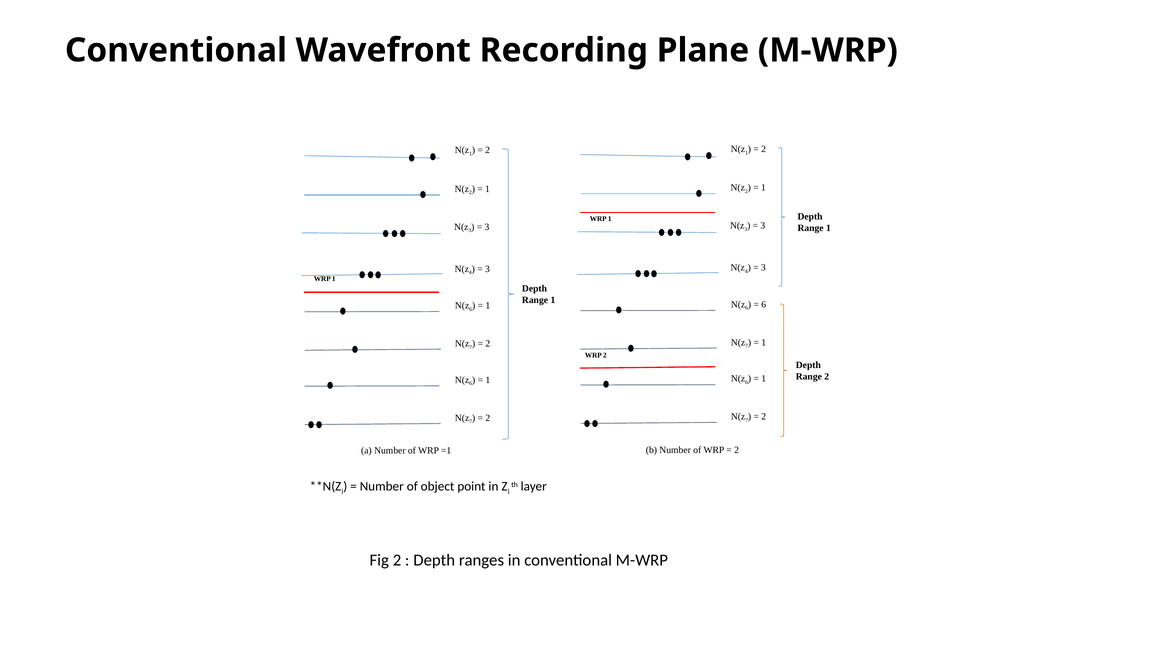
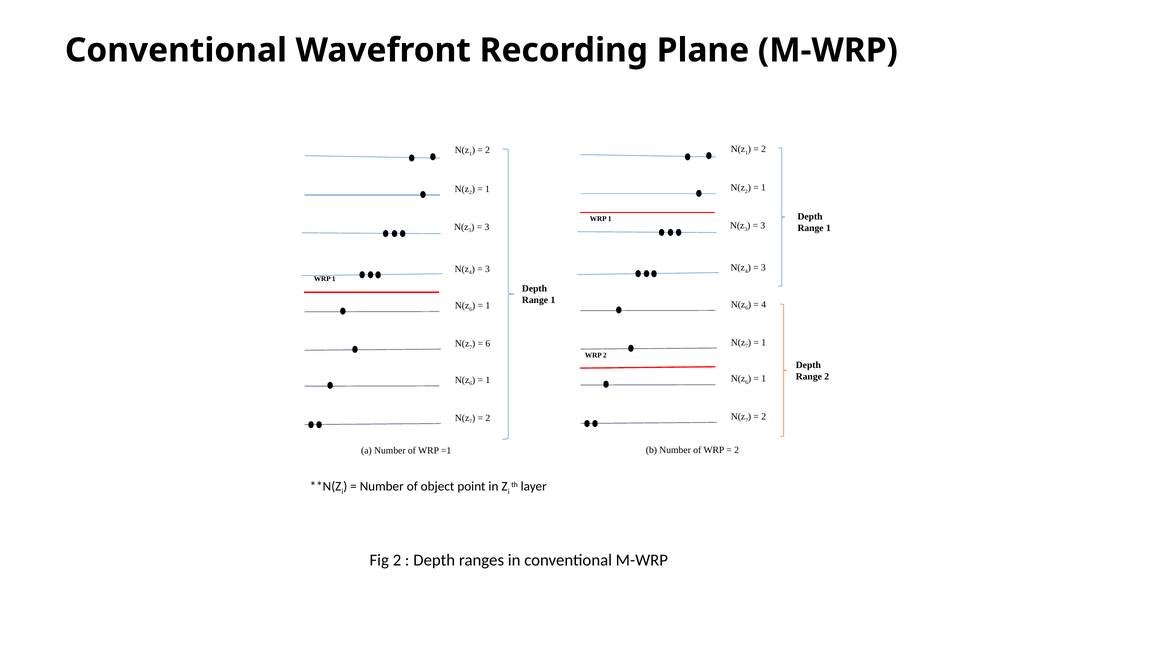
6 at (764, 305): 6 -> 4
2 at (488, 344): 2 -> 6
